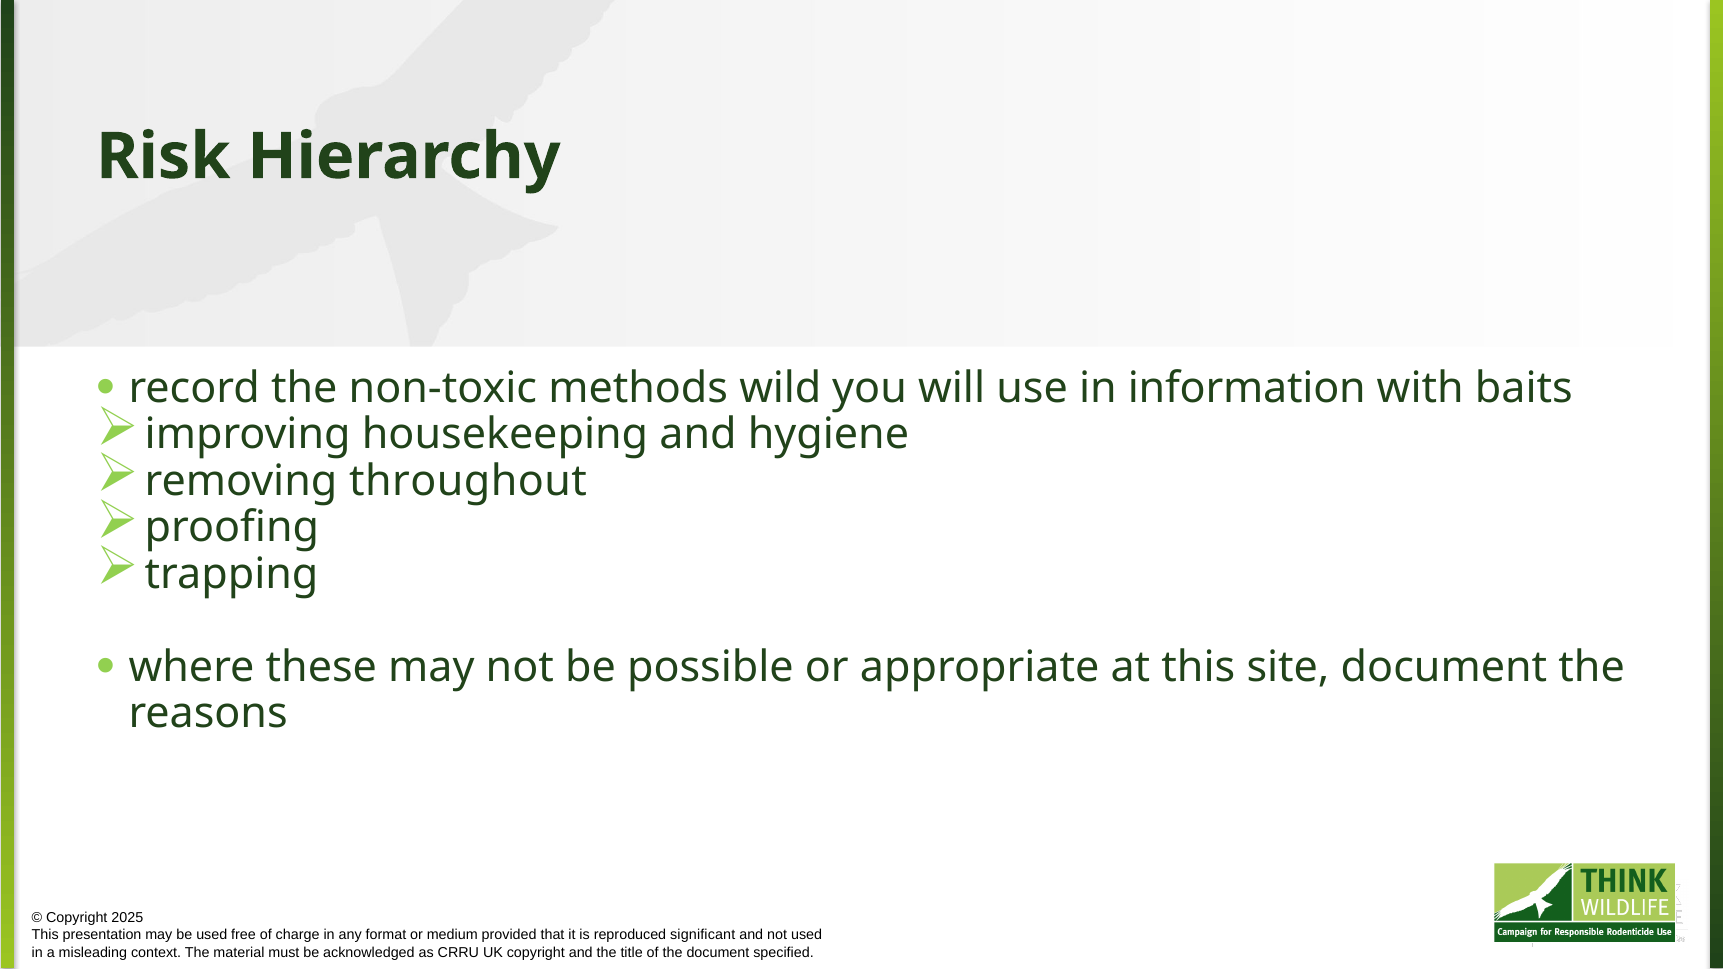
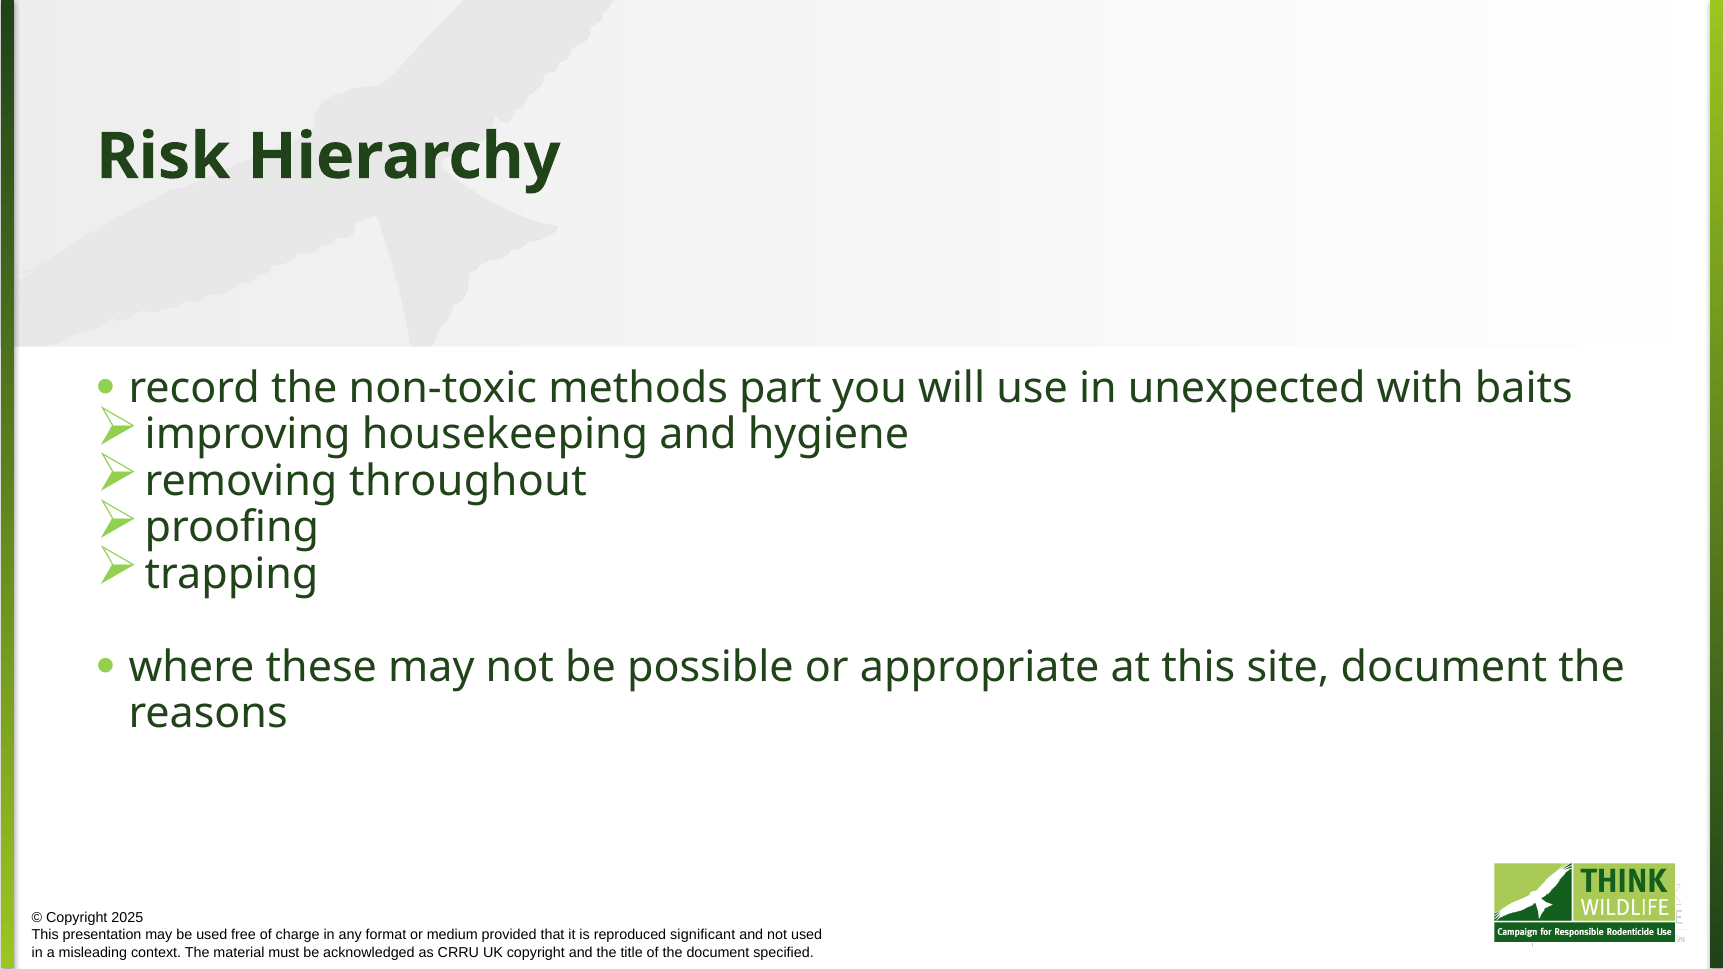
wild: wild -> part
information: information -> unexpected
